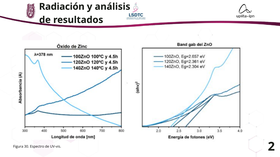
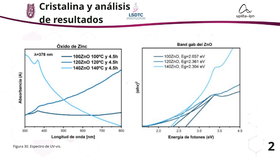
Radiación: Radiación -> Cristalina
